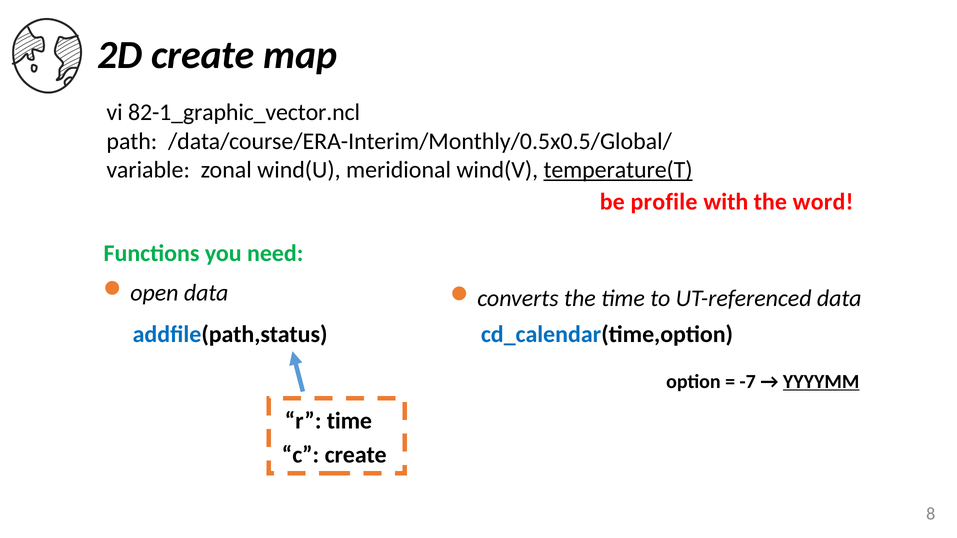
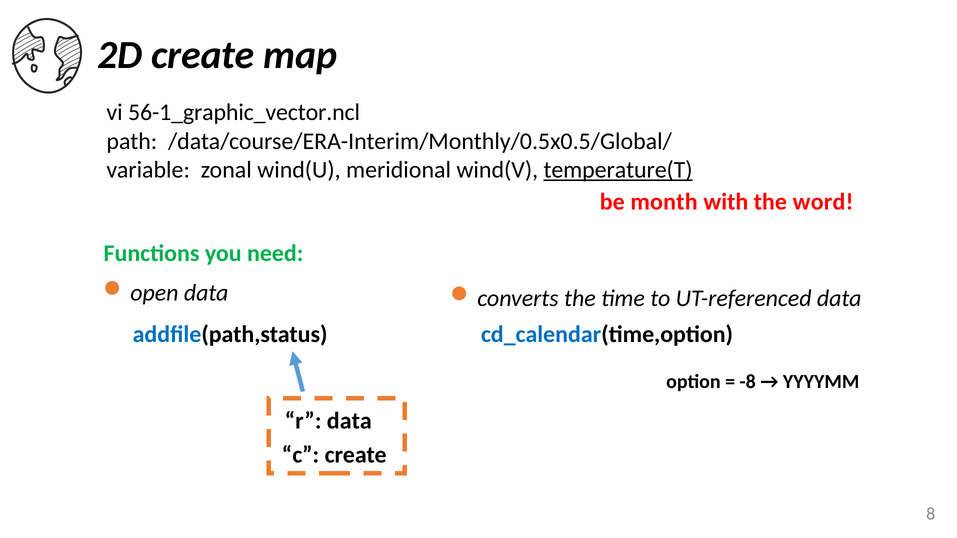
82-1_graphic_vector.ncl: 82-1_graphic_vector.ncl -> 56-1_graphic_vector.ncl
profile: profile -> month
-7: -7 -> -8
YYYYMM underline: present -> none
r time: time -> data
